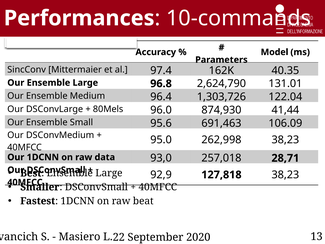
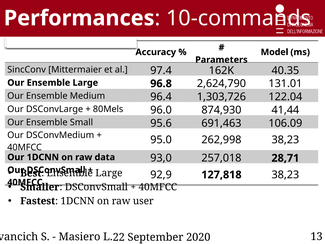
beat: beat -> user
